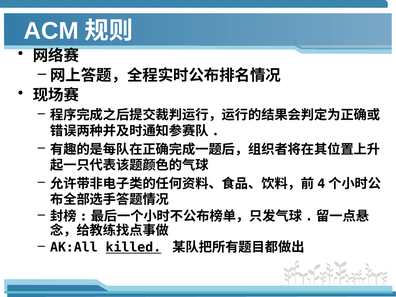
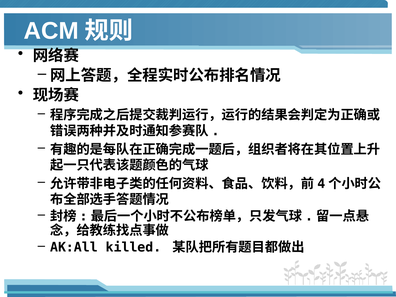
killed underline: present -> none
